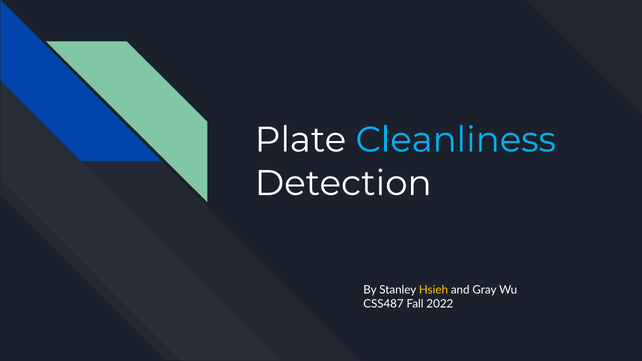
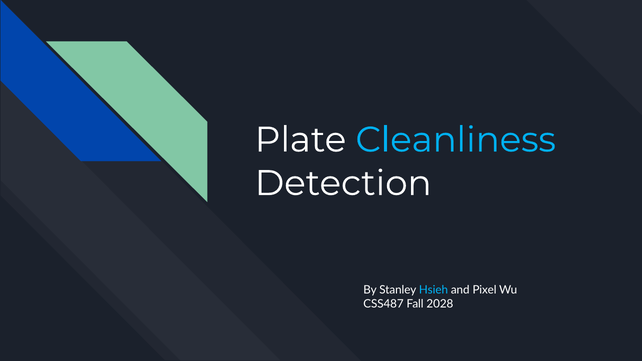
Hsieh colour: yellow -> light blue
Gray: Gray -> Pixel
2022: 2022 -> 2028
